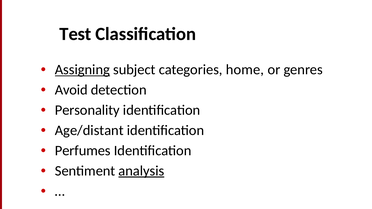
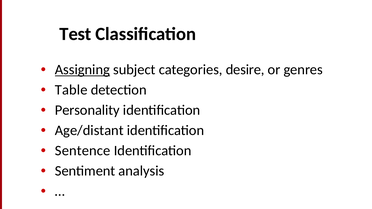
home: home -> desire
Avoid: Avoid -> Table
Perfumes: Perfumes -> Sentence
analysis underline: present -> none
